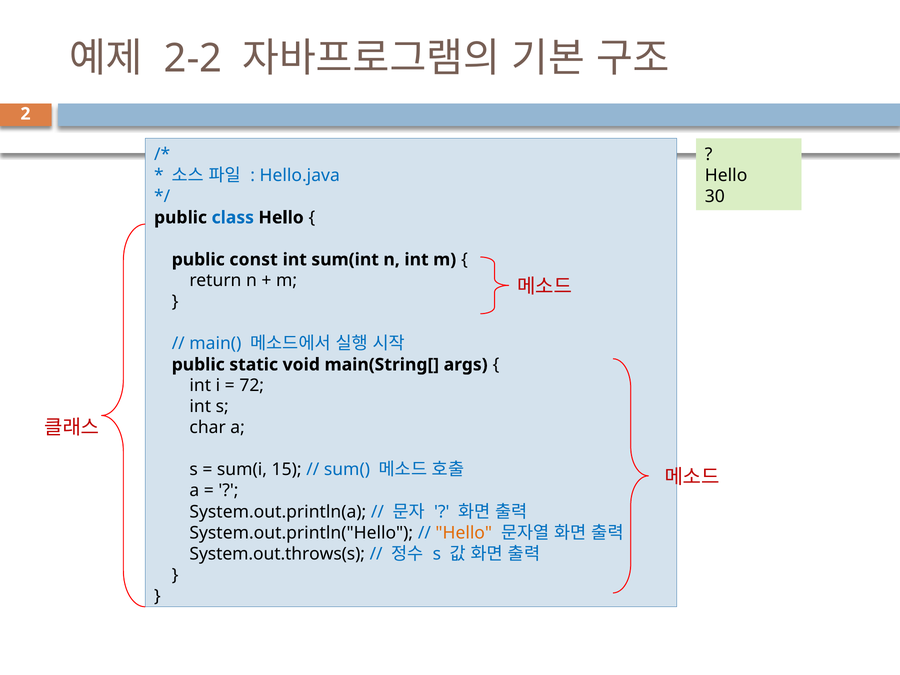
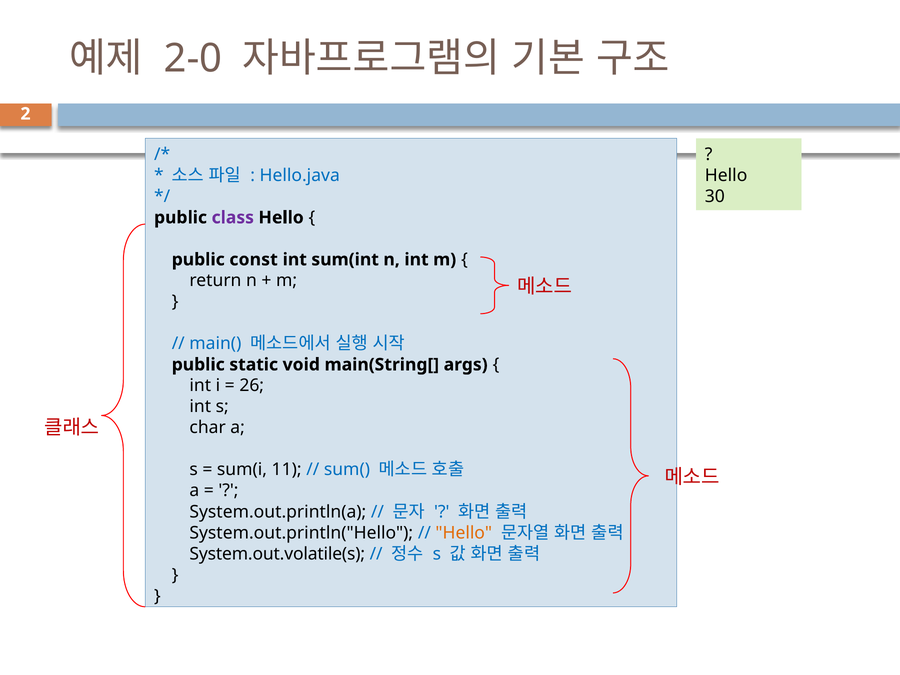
2-2: 2-2 -> 2-0
class colour: blue -> purple
72: 72 -> 26
15: 15 -> 11
System.out.throws(s: System.out.throws(s -> System.out.volatile(s
